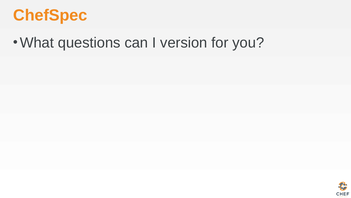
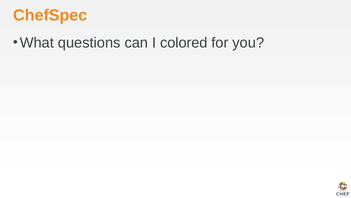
version: version -> colored
